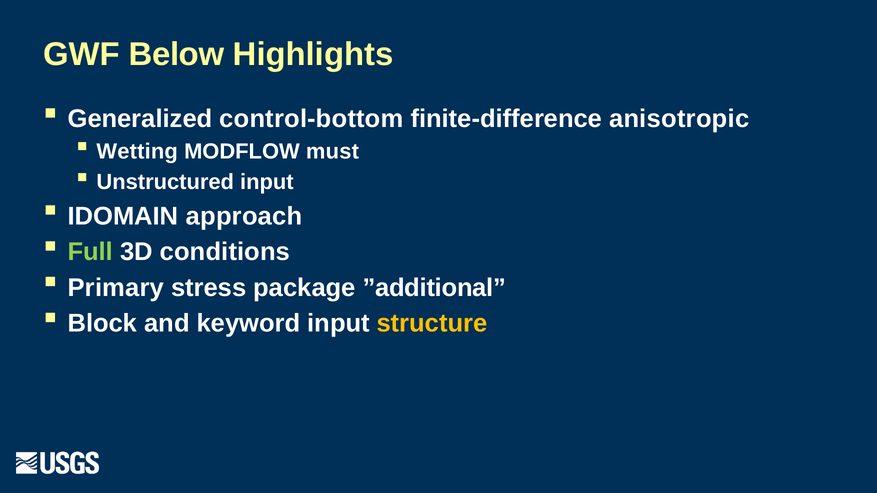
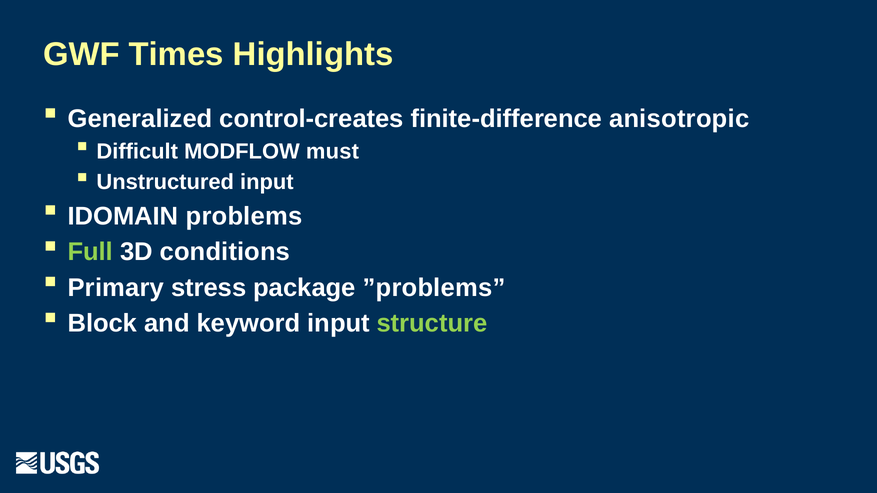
Below: Below -> Times
control-bottom: control-bottom -> control-creates
Wetting: Wetting -> Difficult
approach: approach -> problems
”additional: ”additional -> ”problems
structure colour: yellow -> light green
